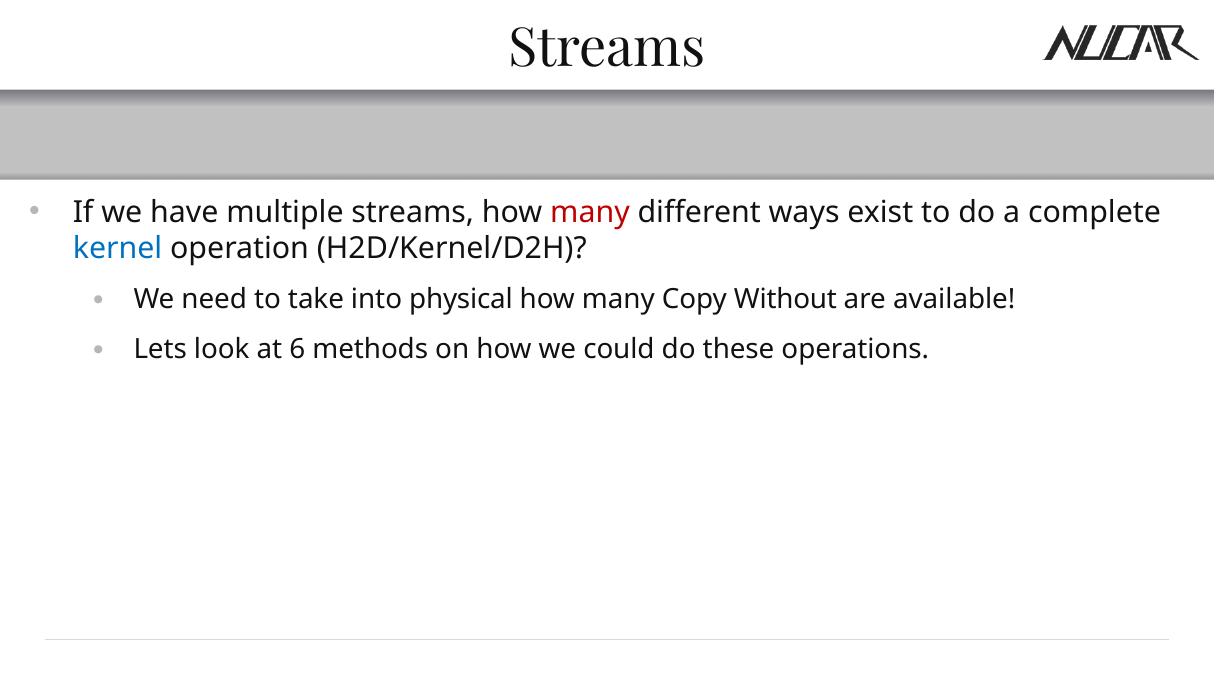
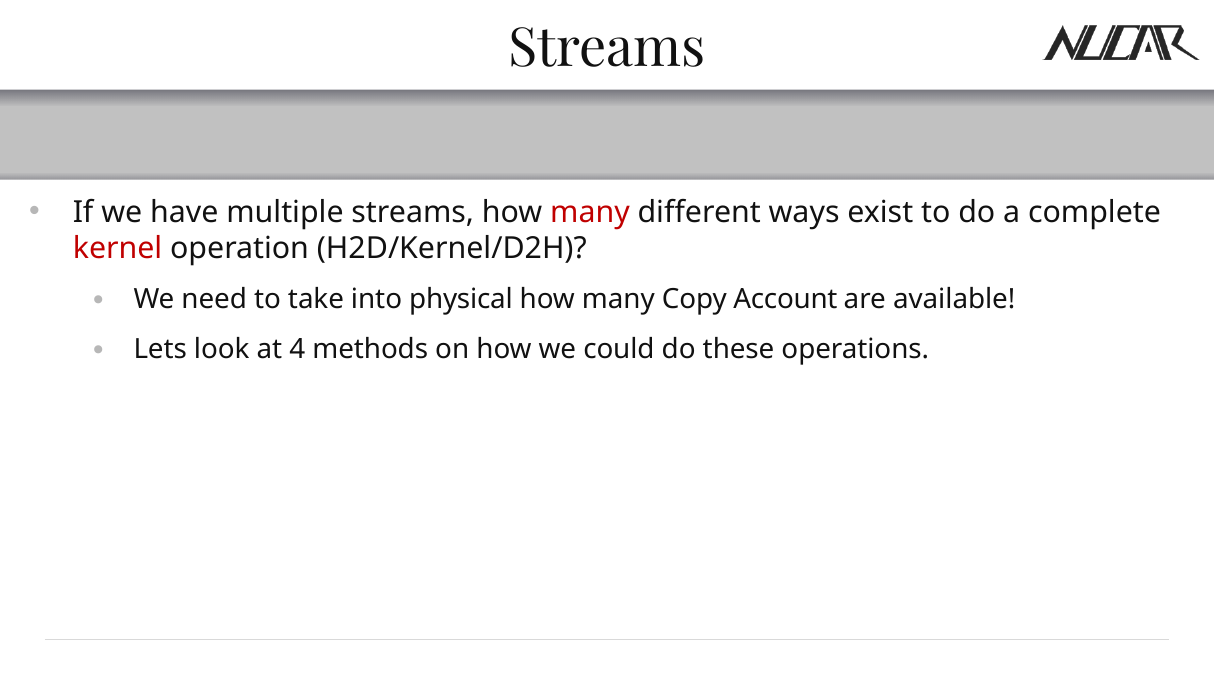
kernel colour: blue -> red
Without: Without -> Account
6: 6 -> 4
